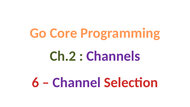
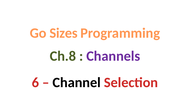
Core: Core -> Sizes
Ch.2: Ch.2 -> Ch.8
Channel colour: purple -> black
